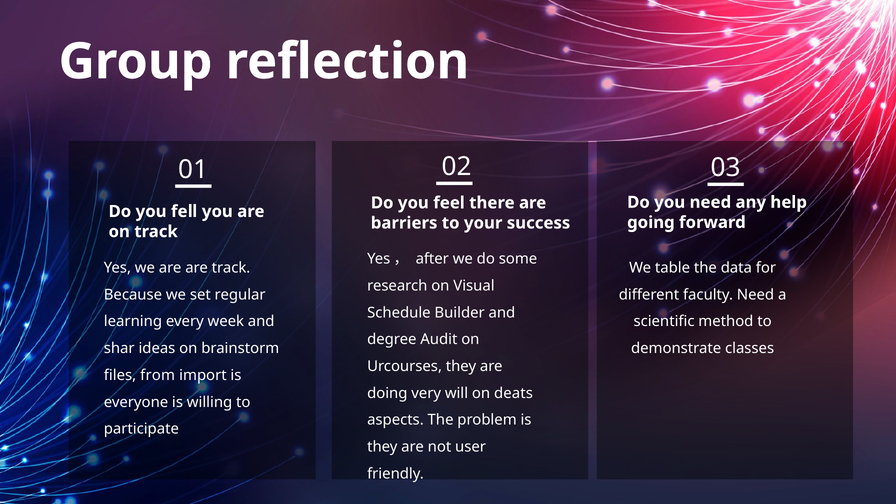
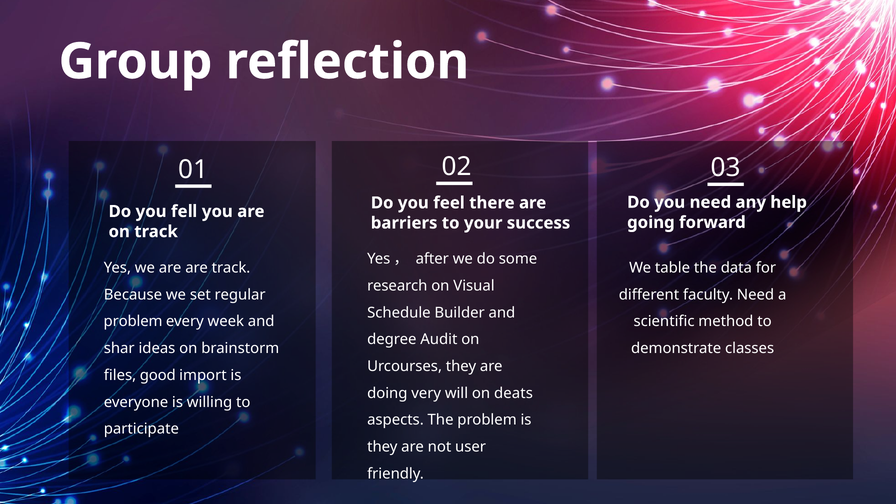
learning at (133, 322): learning -> problem
from: from -> good
